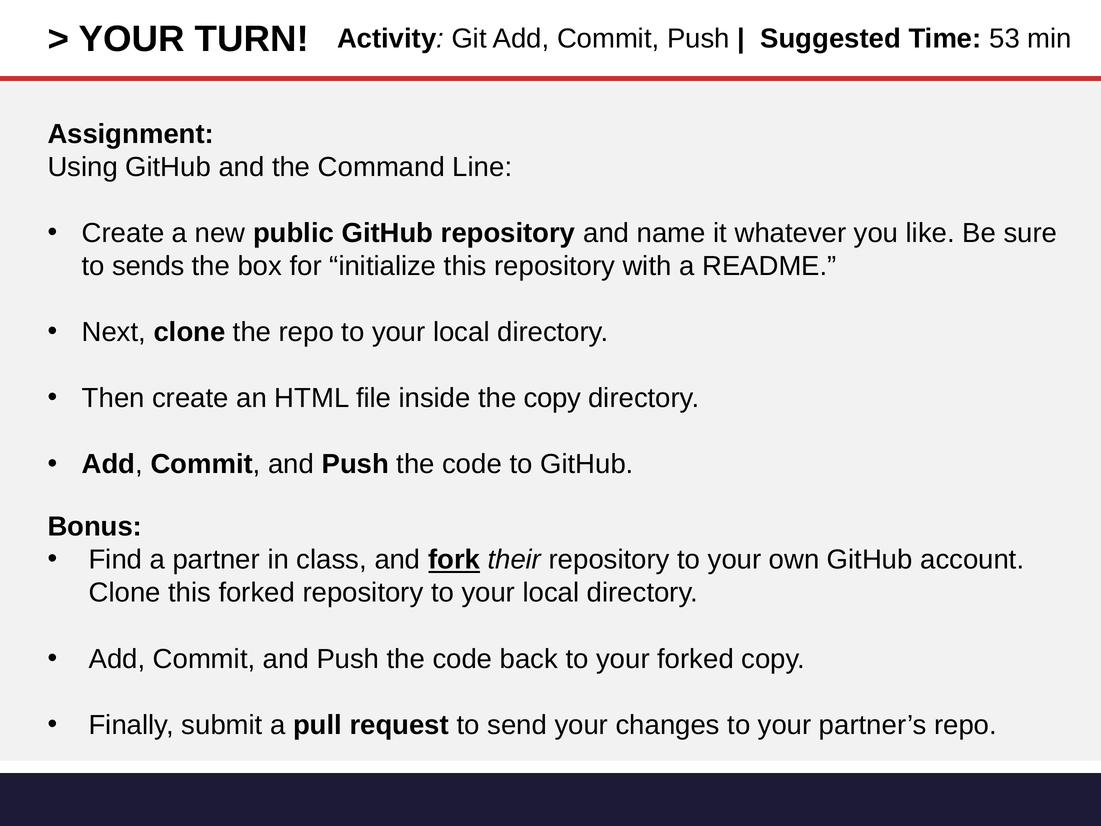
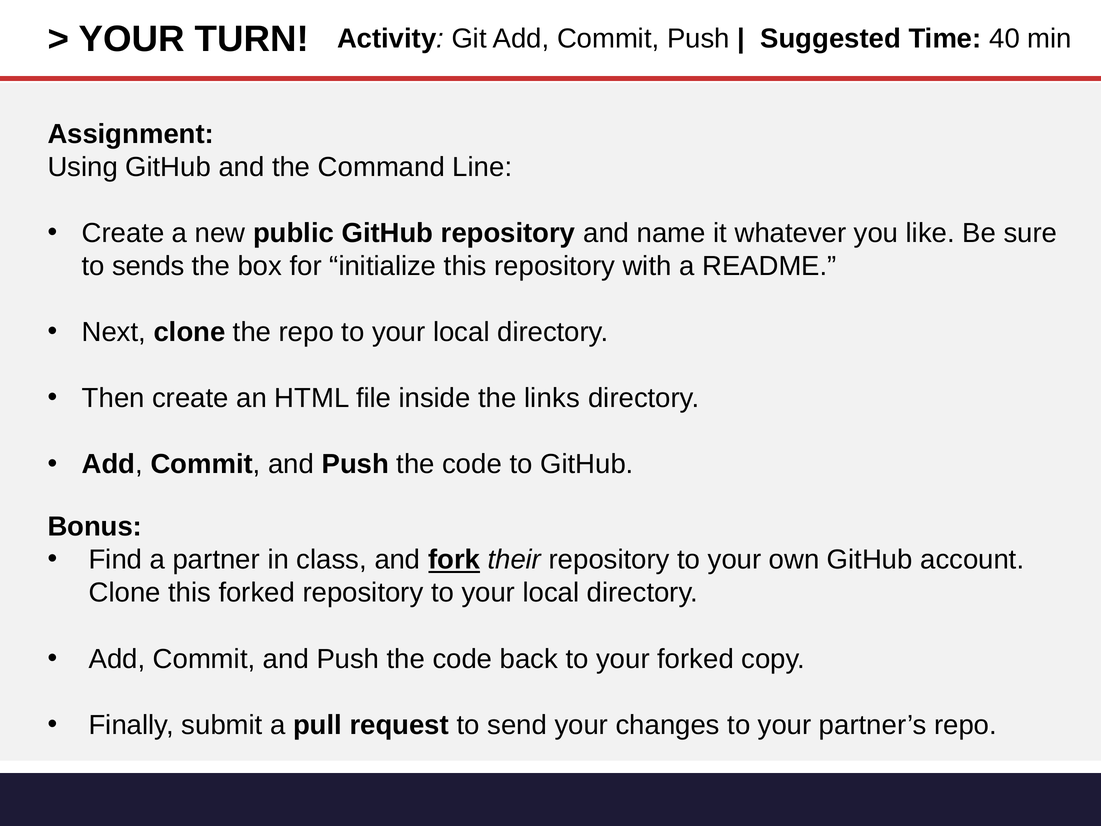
53: 53 -> 40
the copy: copy -> links
